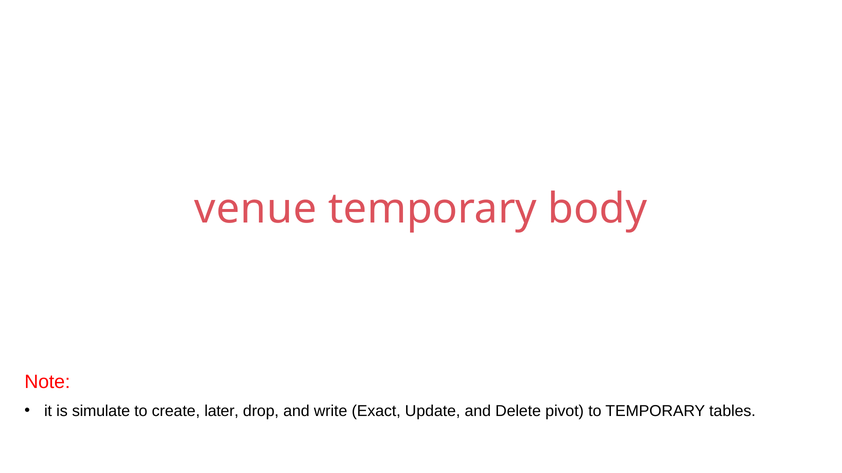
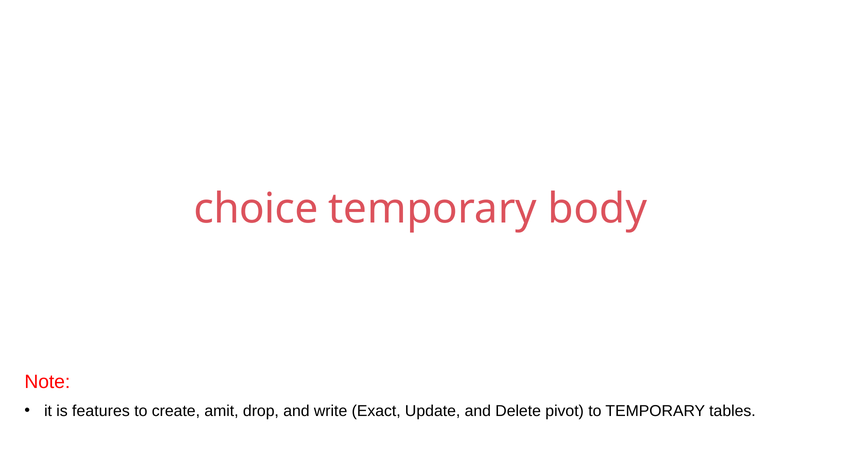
venue: venue -> choice
simulate: simulate -> features
later: later -> amit
